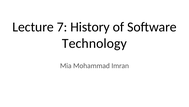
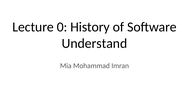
7: 7 -> 0
Technology: Technology -> Understand
